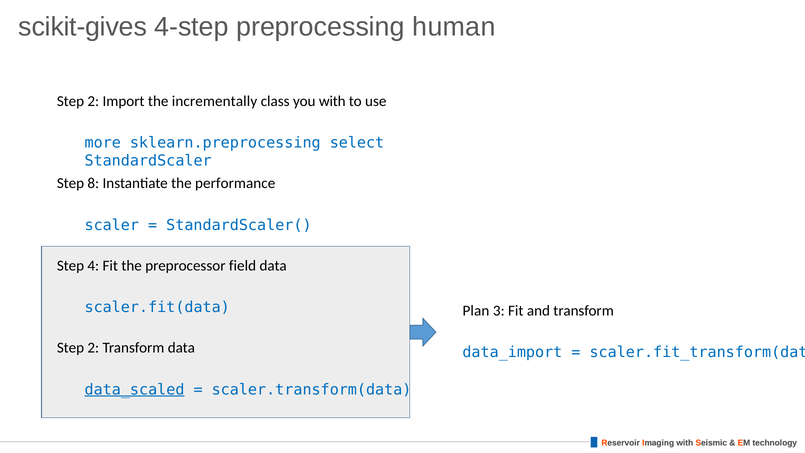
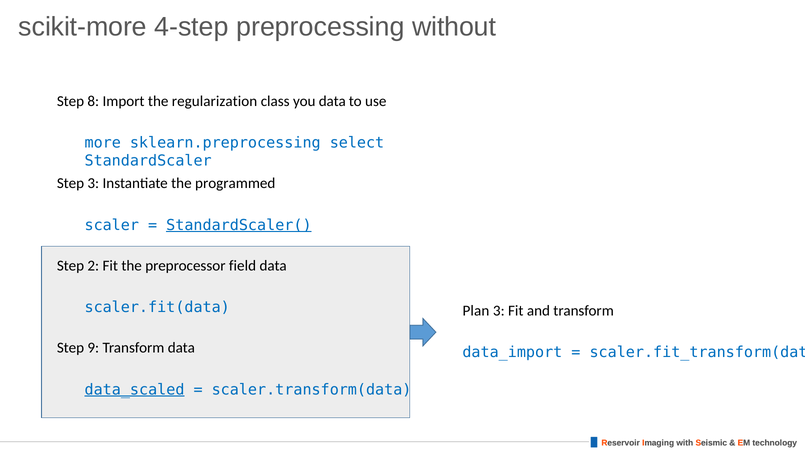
scikit-gives: scikit-gives -> scikit-more
human: human -> without
2 at (93, 101): 2 -> 8
incrementally: incrementally -> regularization
you with: with -> data
Step 8: 8 -> 3
performance: performance -> programmed
StandardScaler( underline: none -> present
4: 4 -> 2
2 at (93, 348): 2 -> 9
